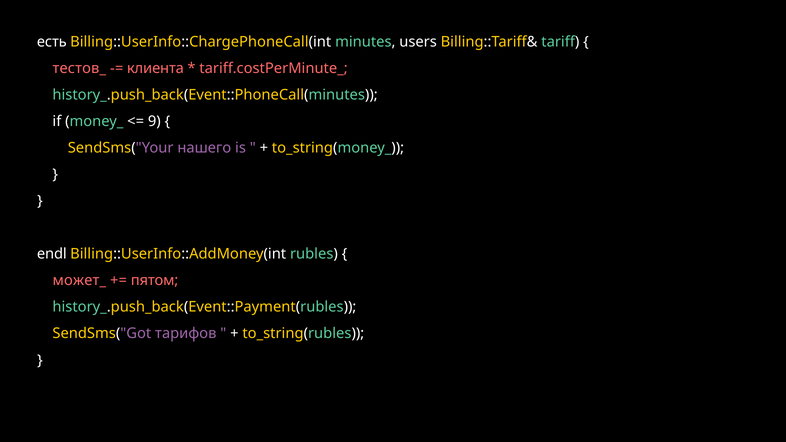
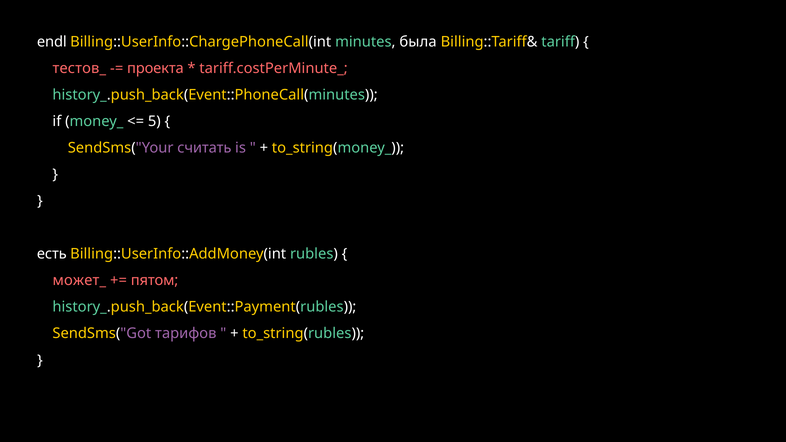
есть: есть -> endl
users: users -> была
клиента: клиента -> проекта
9: 9 -> 5
нашего: нашего -> считать
endl: endl -> есть
